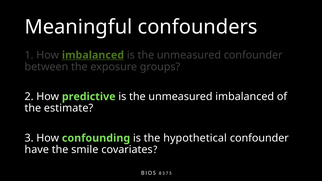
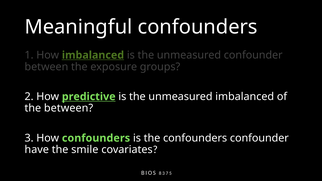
predictive underline: none -> present
the estimate: estimate -> between
How confounding: confounding -> confounders
the hypothetical: hypothetical -> confounders
